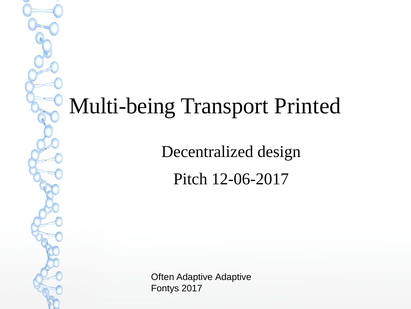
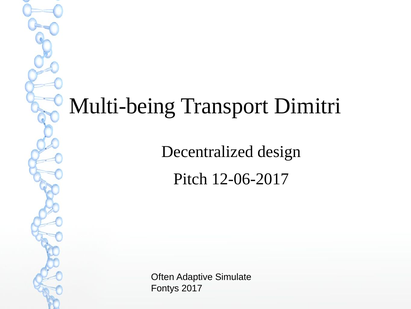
Printed: Printed -> Dimitri
Adaptive Adaptive: Adaptive -> Simulate
